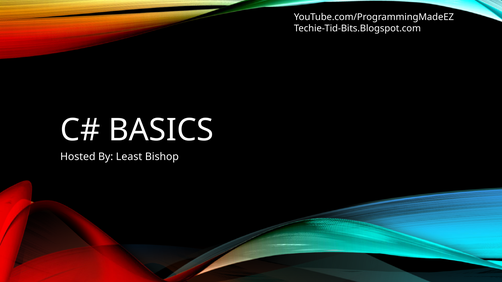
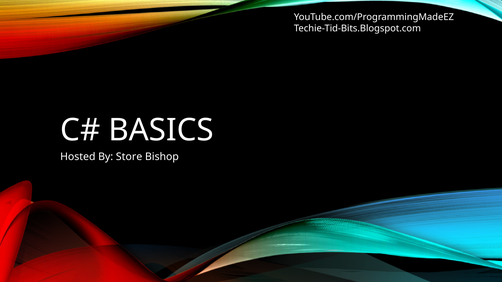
Least: Least -> Store
